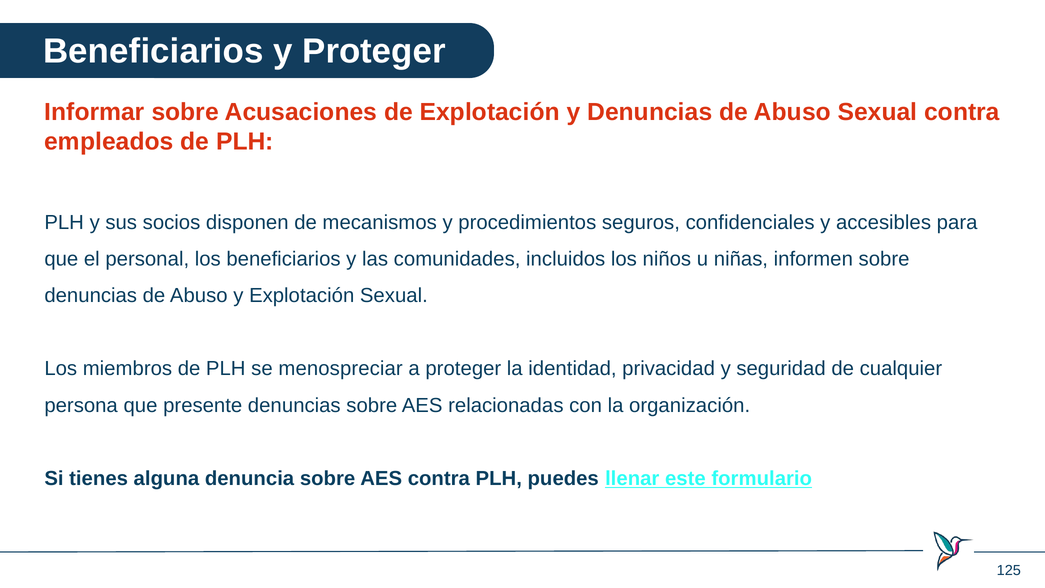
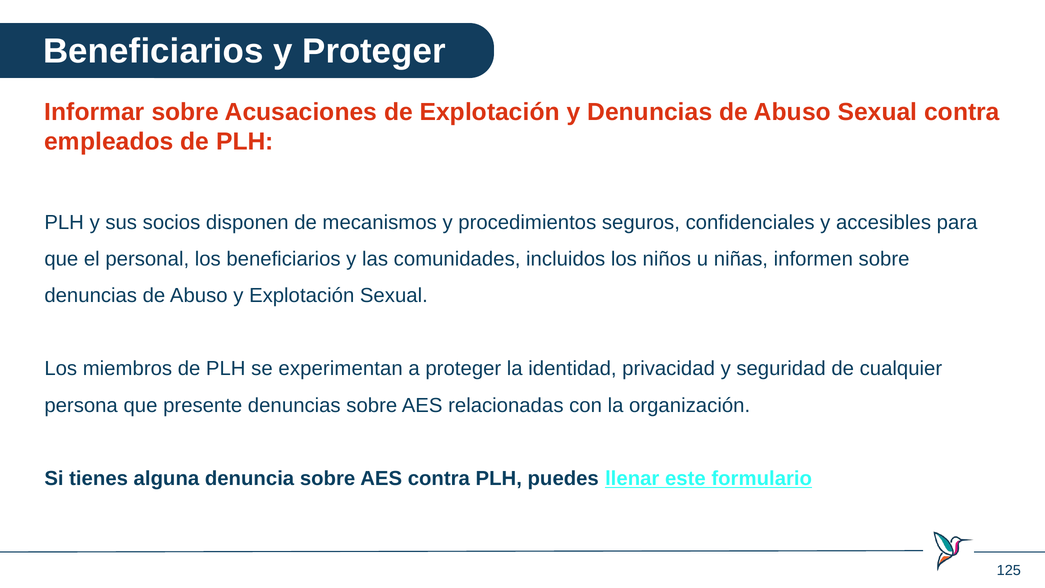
menospreciar: menospreciar -> experimentan
